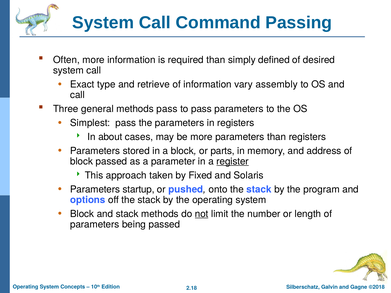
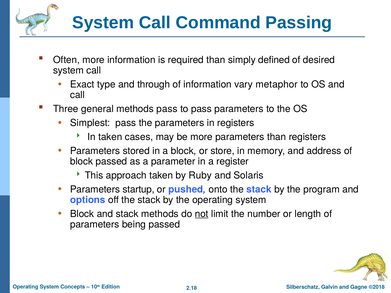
retrieve: retrieve -> through
assembly: assembly -> metaphor
In about: about -> taken
parts: parts -> store
register underline: present -> none
Fixed: Fixed -> Ruby
